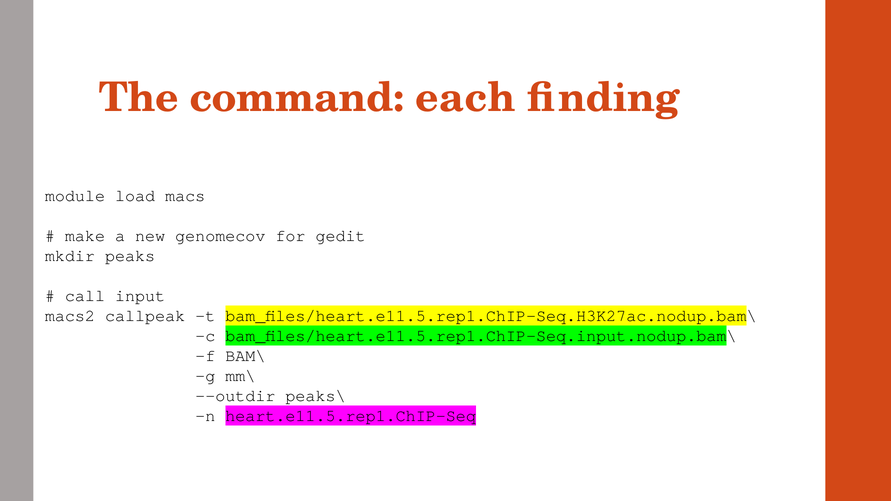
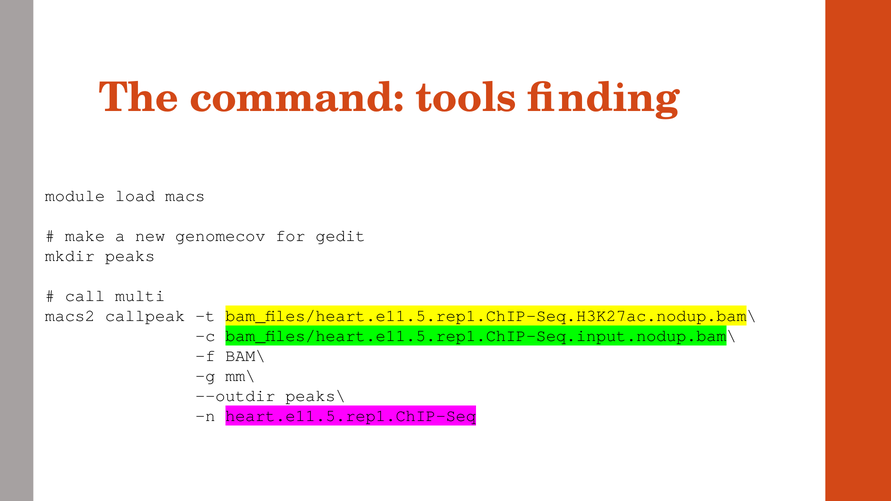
each: each -> tools
input: input -> multi
